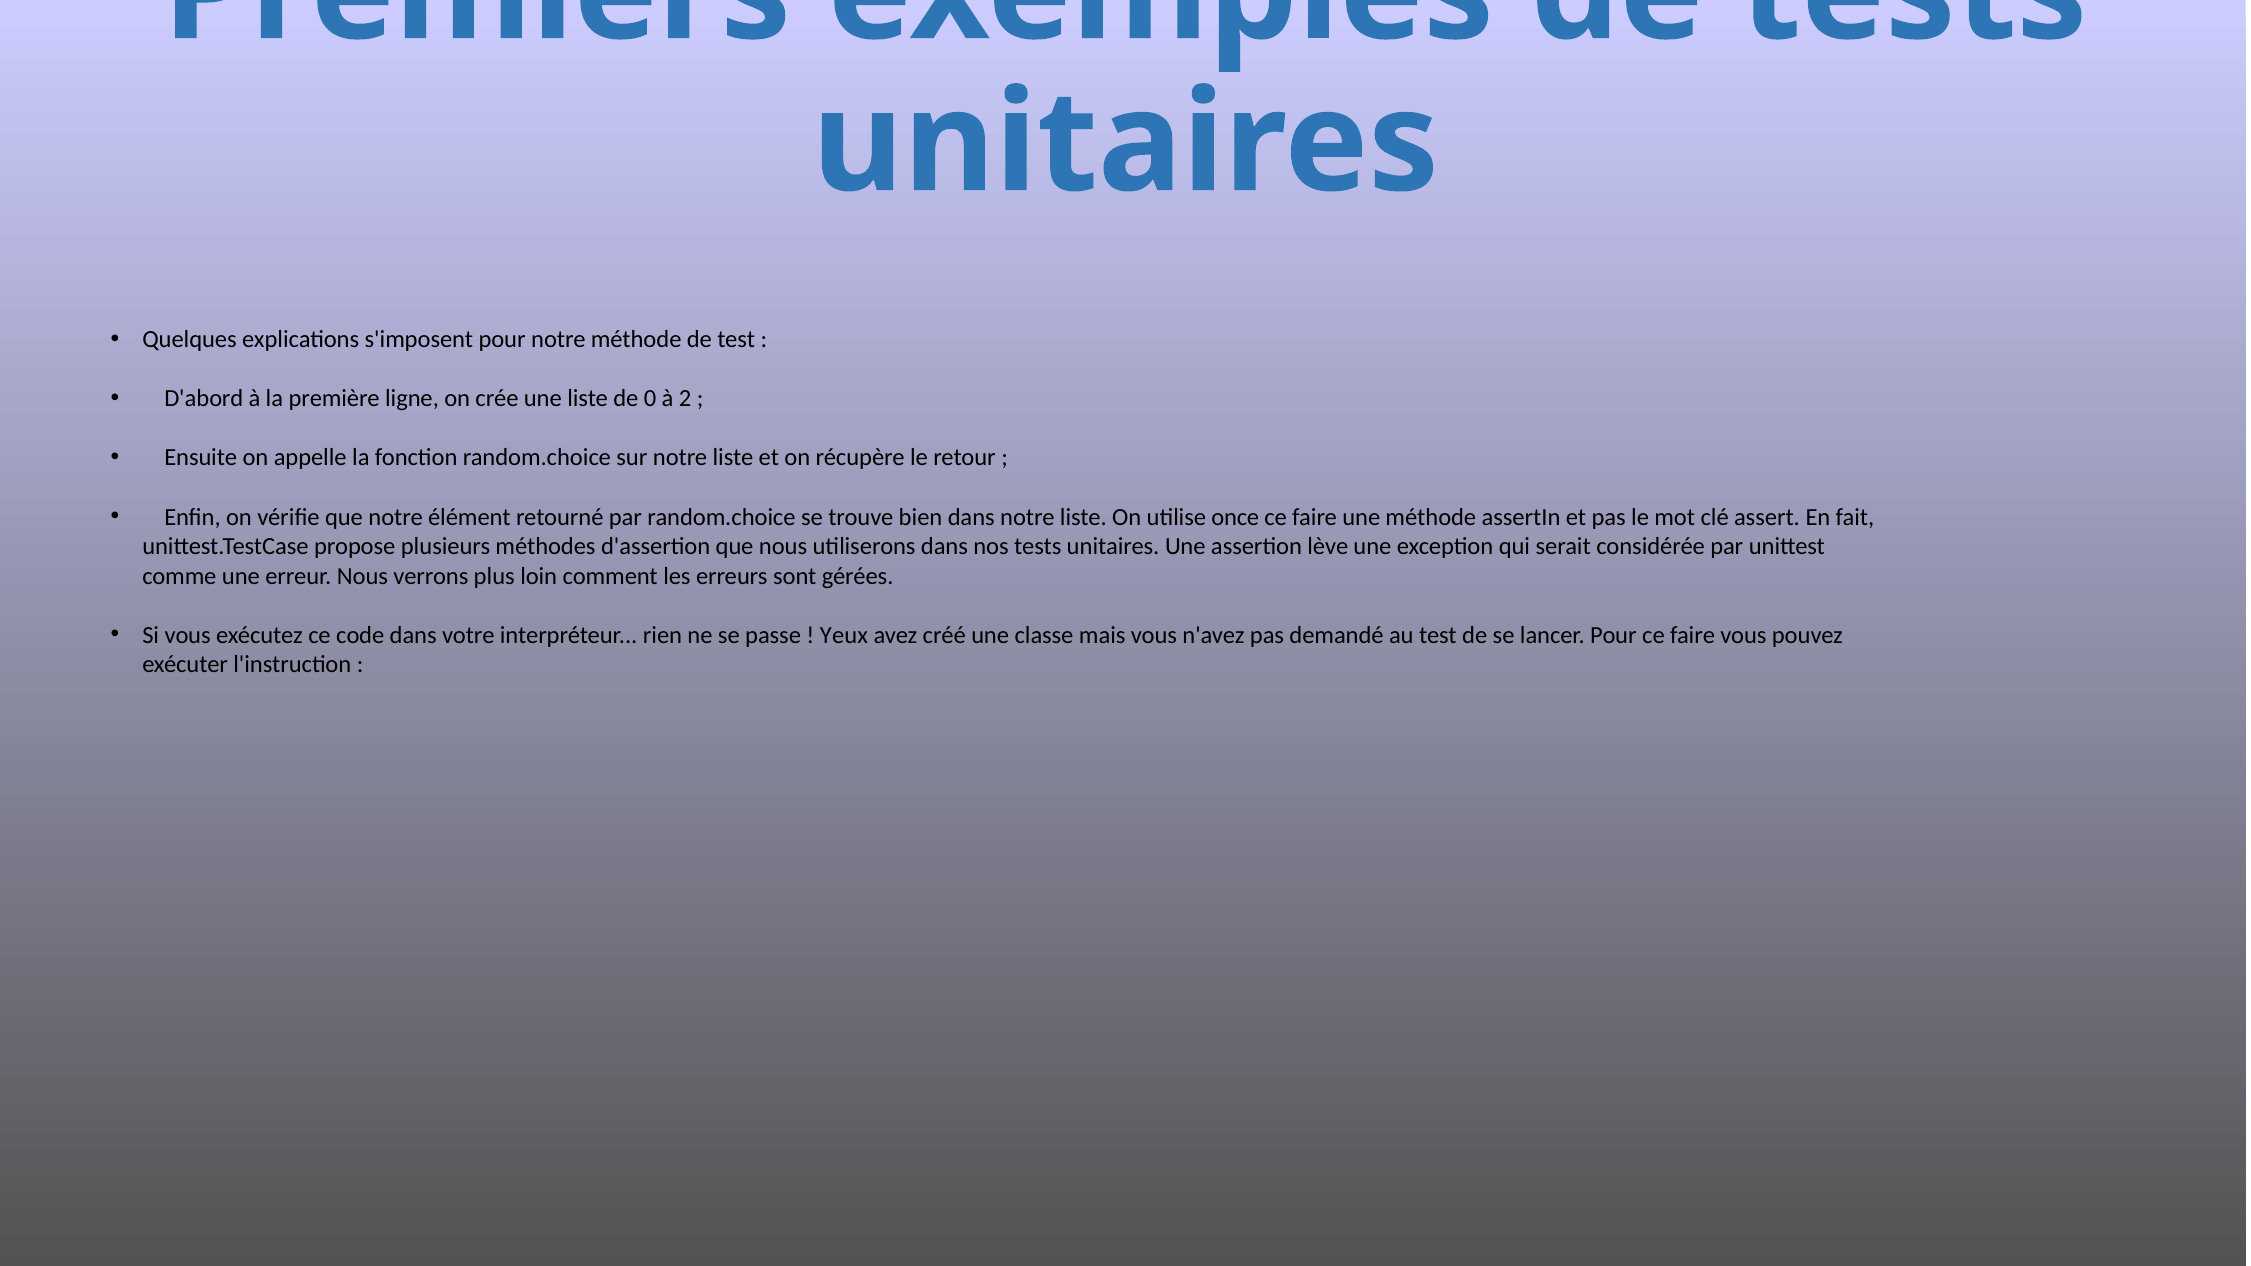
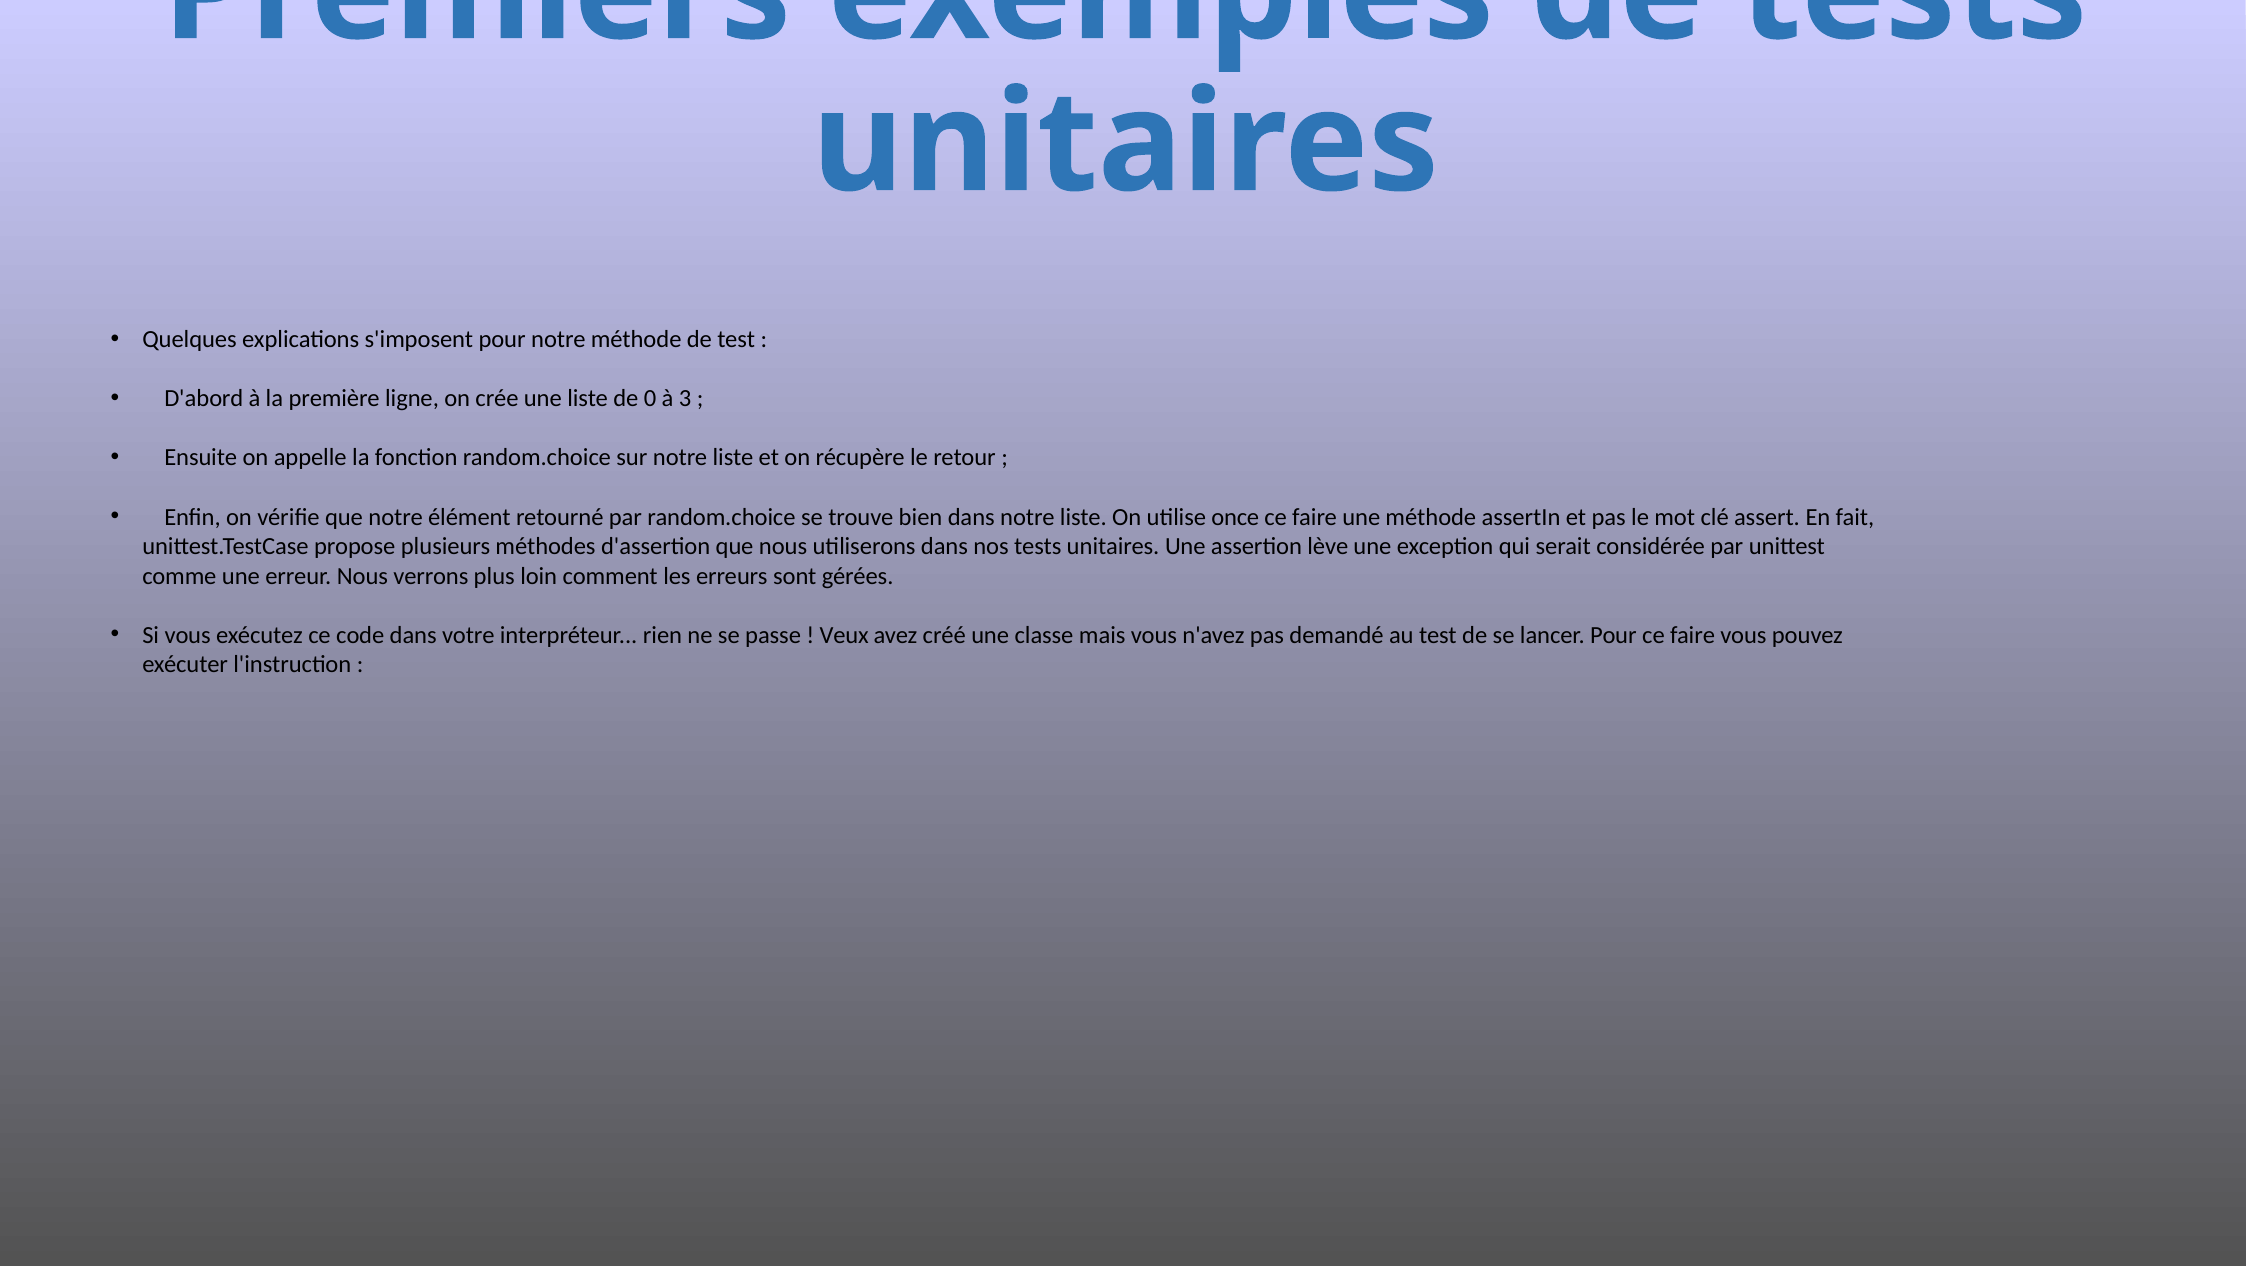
2: 2 -> 3
Yeux: Yeux -> Veux
